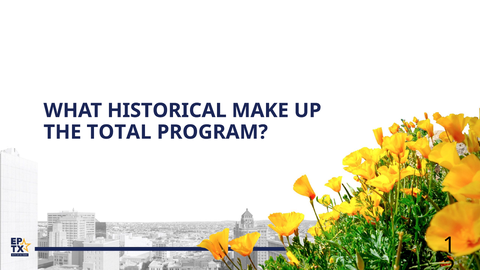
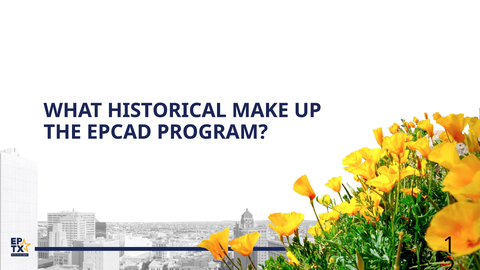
TOTAL: TOTAL -> EPCAD
